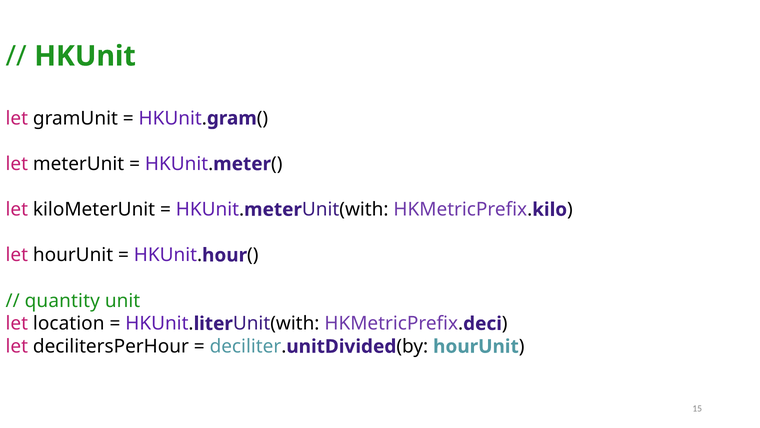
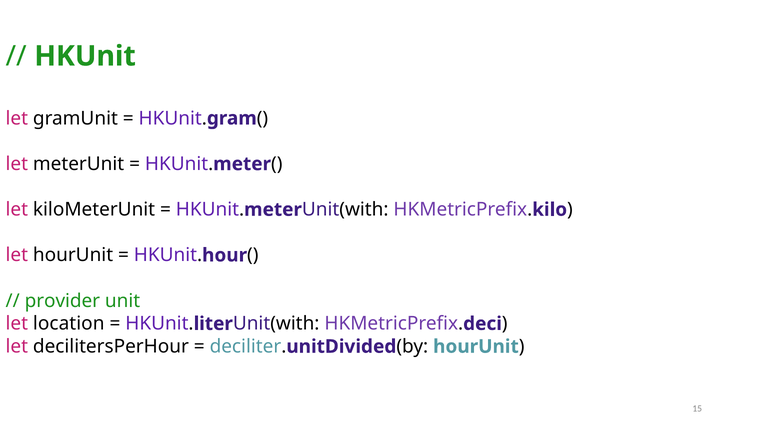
quantity: quantity -> provider
